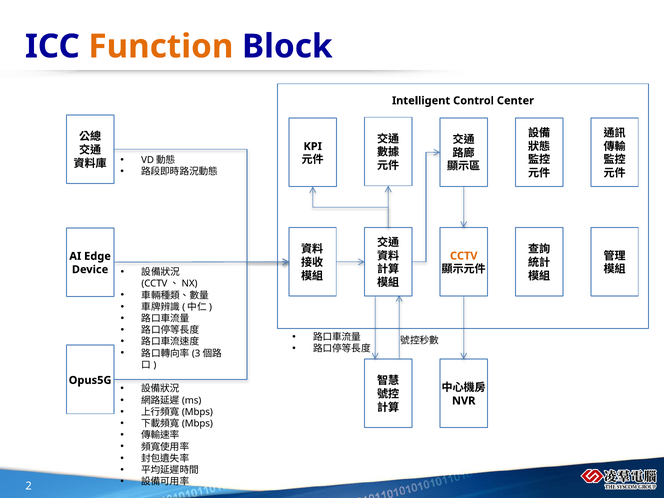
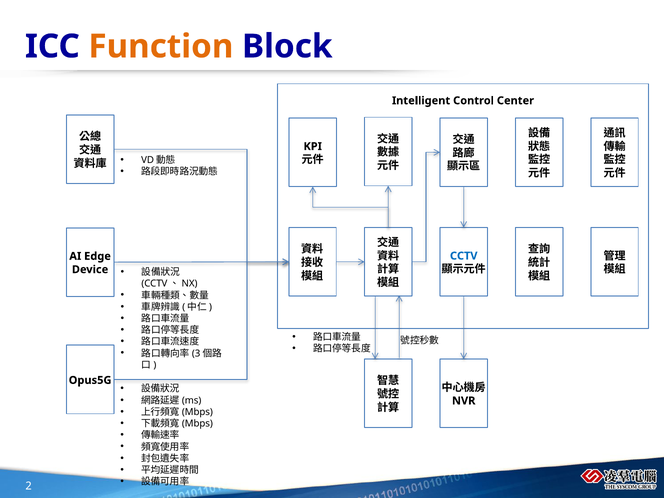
CCTV colour: orange -> blue
